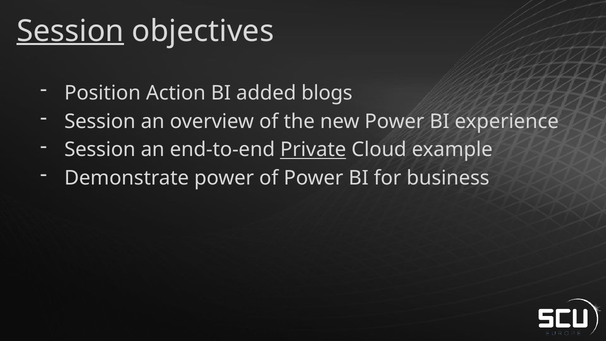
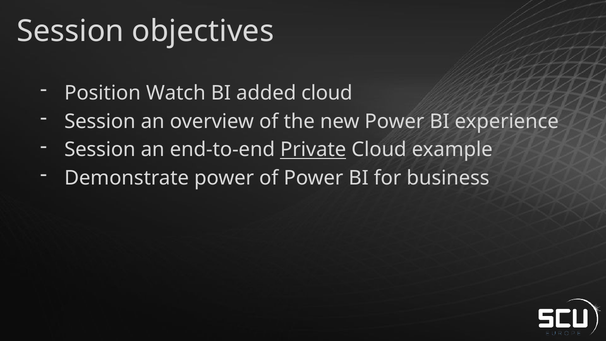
Session at (70, 31) underline: present -> none
Action: Action -> Watch
added blogs: blogs -> cloud
